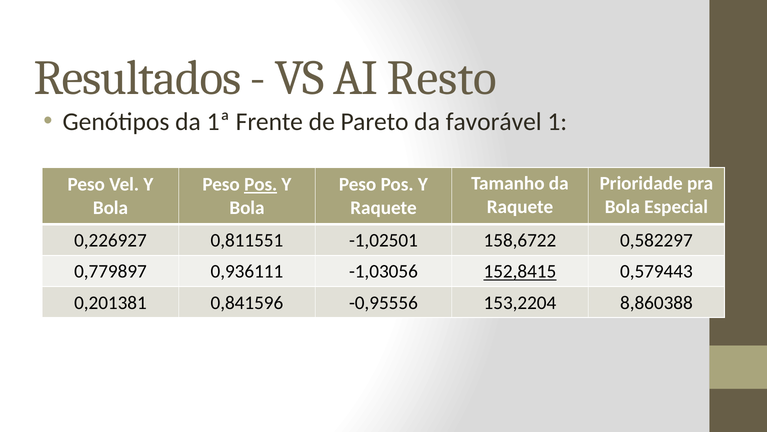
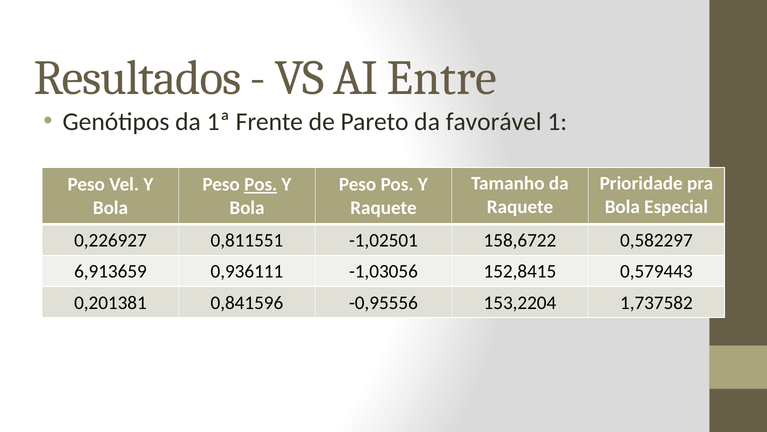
Resto: Resto -> Entre
0,779897: 0,779897 -> 6,913659
152,8415 underline: present -> none
8,860388: 8,860388 -> 1,737582
